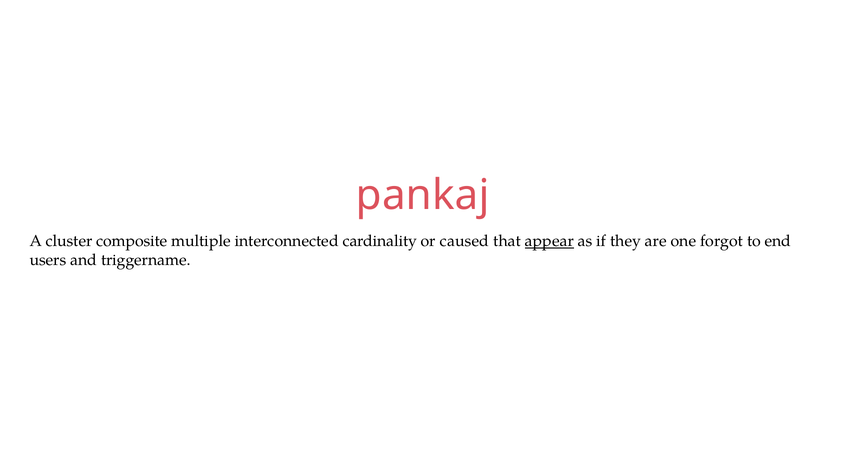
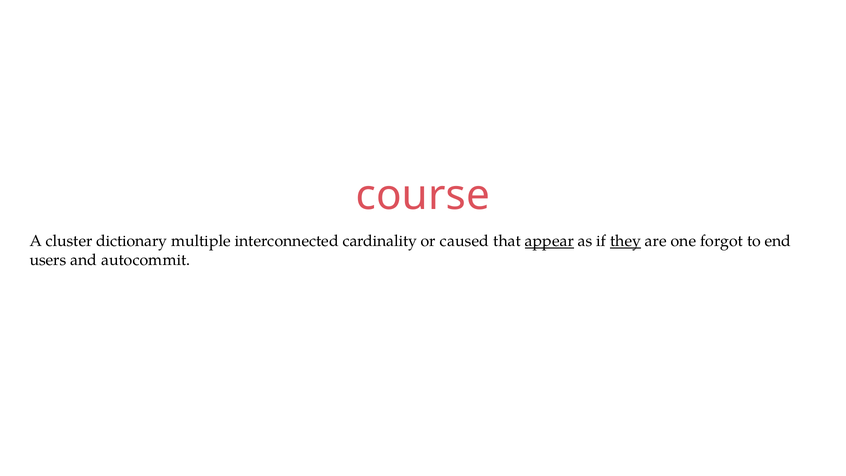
pankaj: pankaj -> course
composite: composite -> dictionary
they underline: none -> present
triggername: triggername -> autocommit
